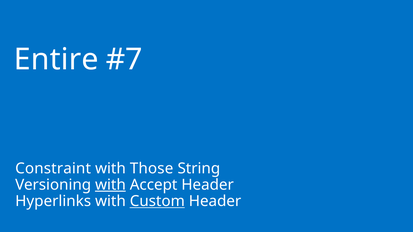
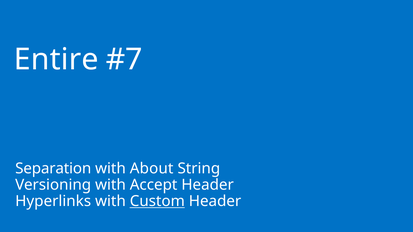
Constraint: Constraint -> Separation
Those: Those -> About
with at (110, 185) underline: present -> none
